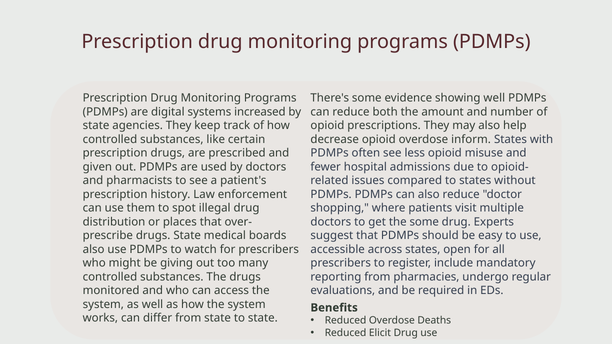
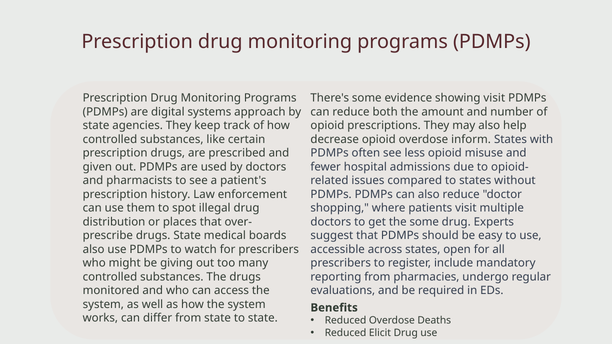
showing well: well -> visit
increased: increased -> approach
